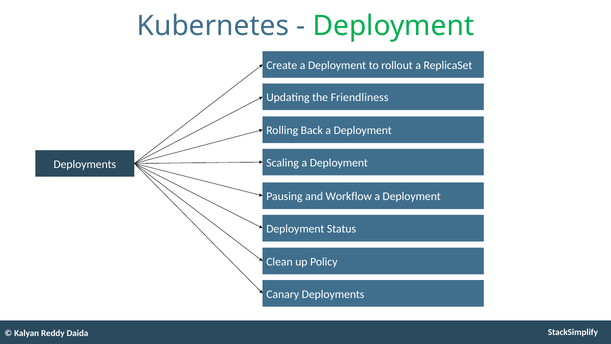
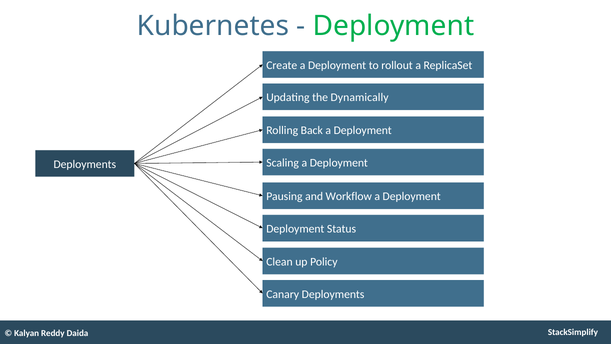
Friendliness: Friendliness -> Dynamically
